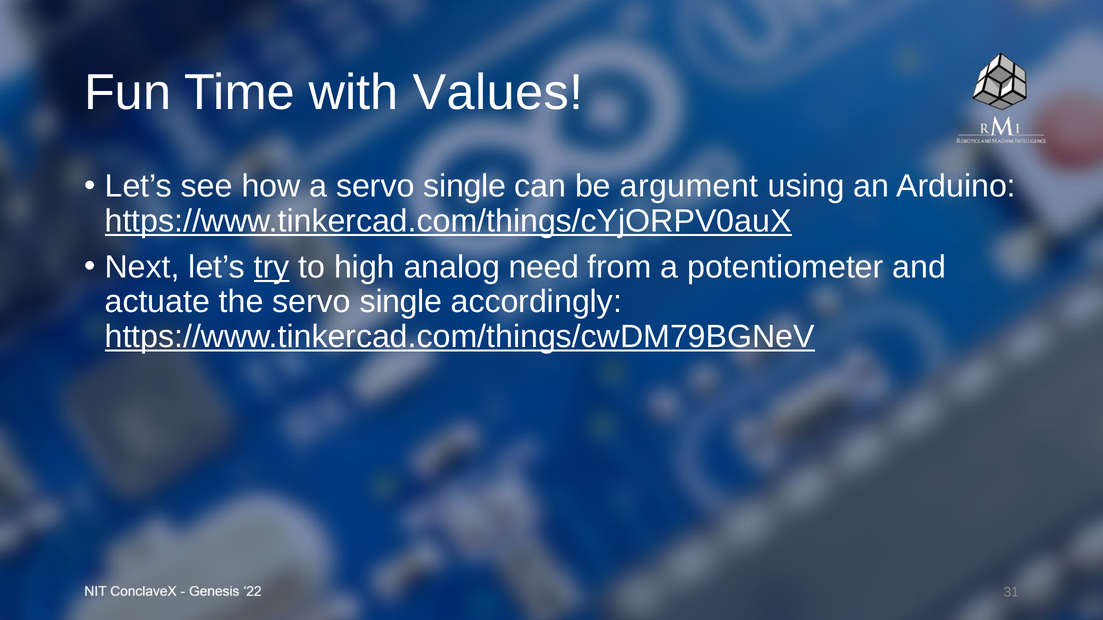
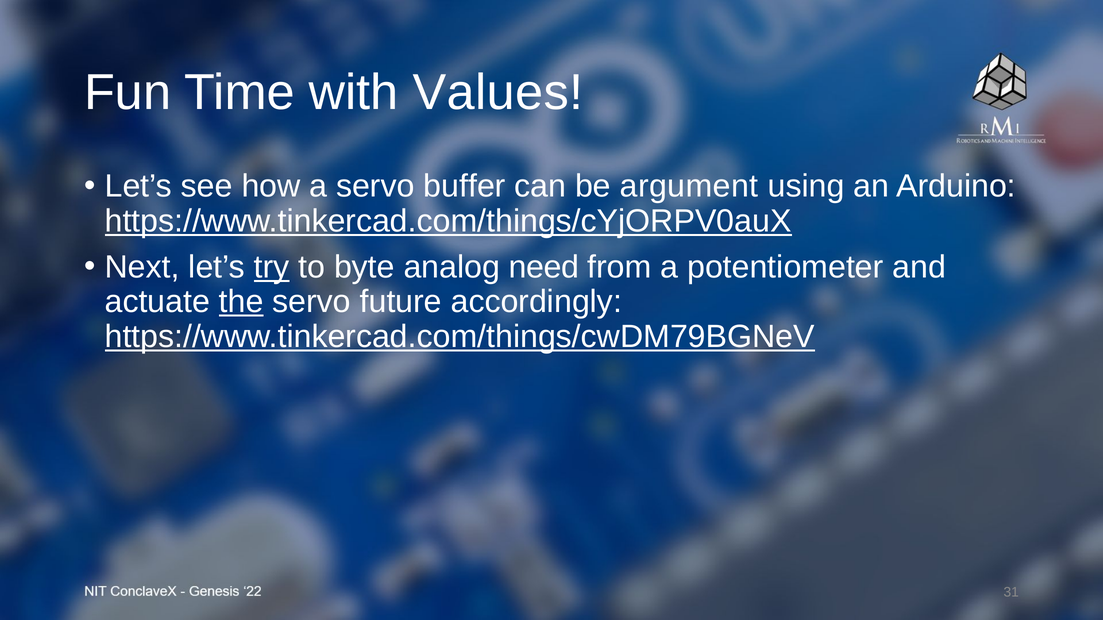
a servo single: single -> buffer
high: high -> byte
the underline: none -> present
single at (401, 302): single -> future
